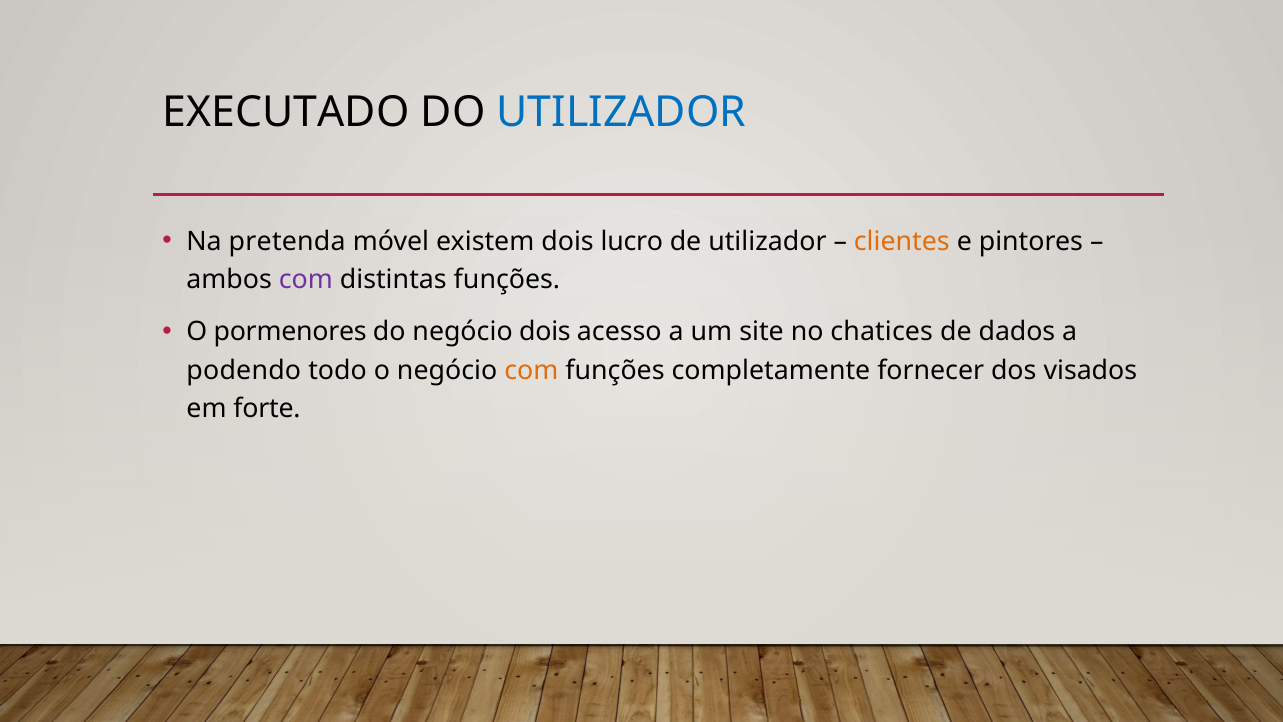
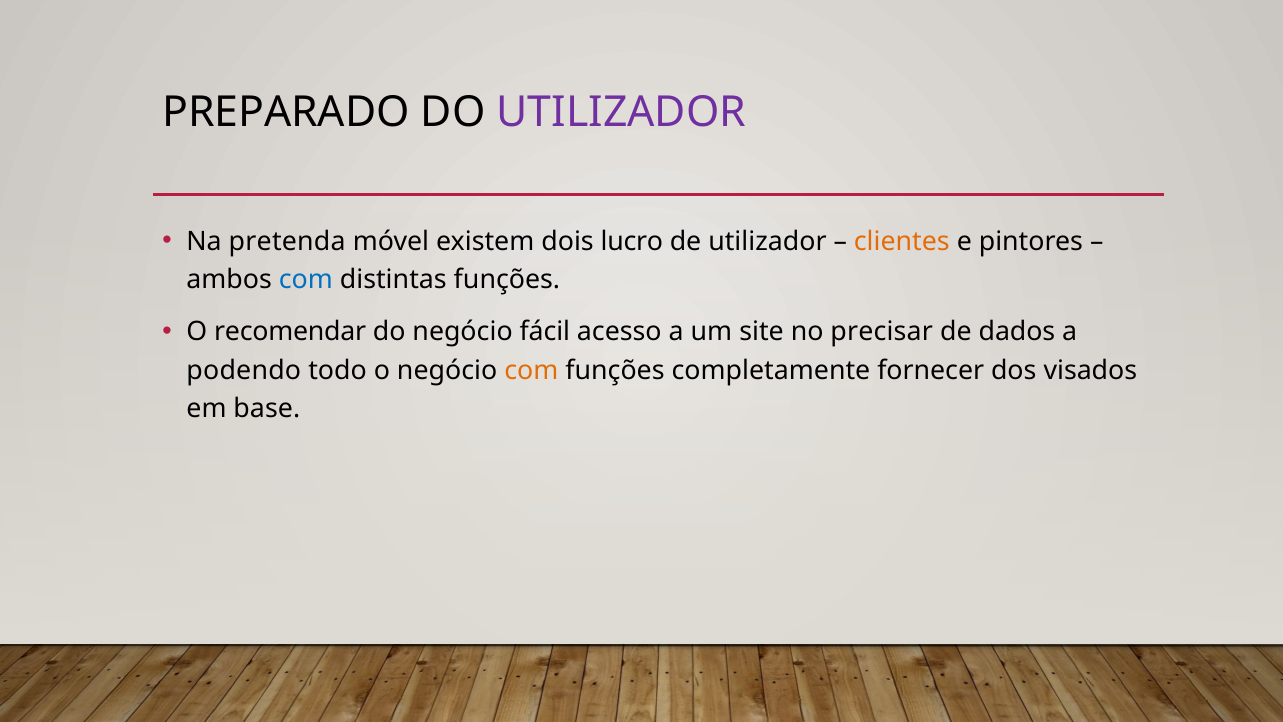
EXECUTADO: EXECUTADO -> PREPARADO
UTILIZADOR at (621, 112) colour: blue -> purple
com at (306, 280) colour: purple -> blue
pormenores: pormenores -> recomendar
negócio dois: dois -> fácil
chatices: chatices -> precisar
forte: forte -> base
